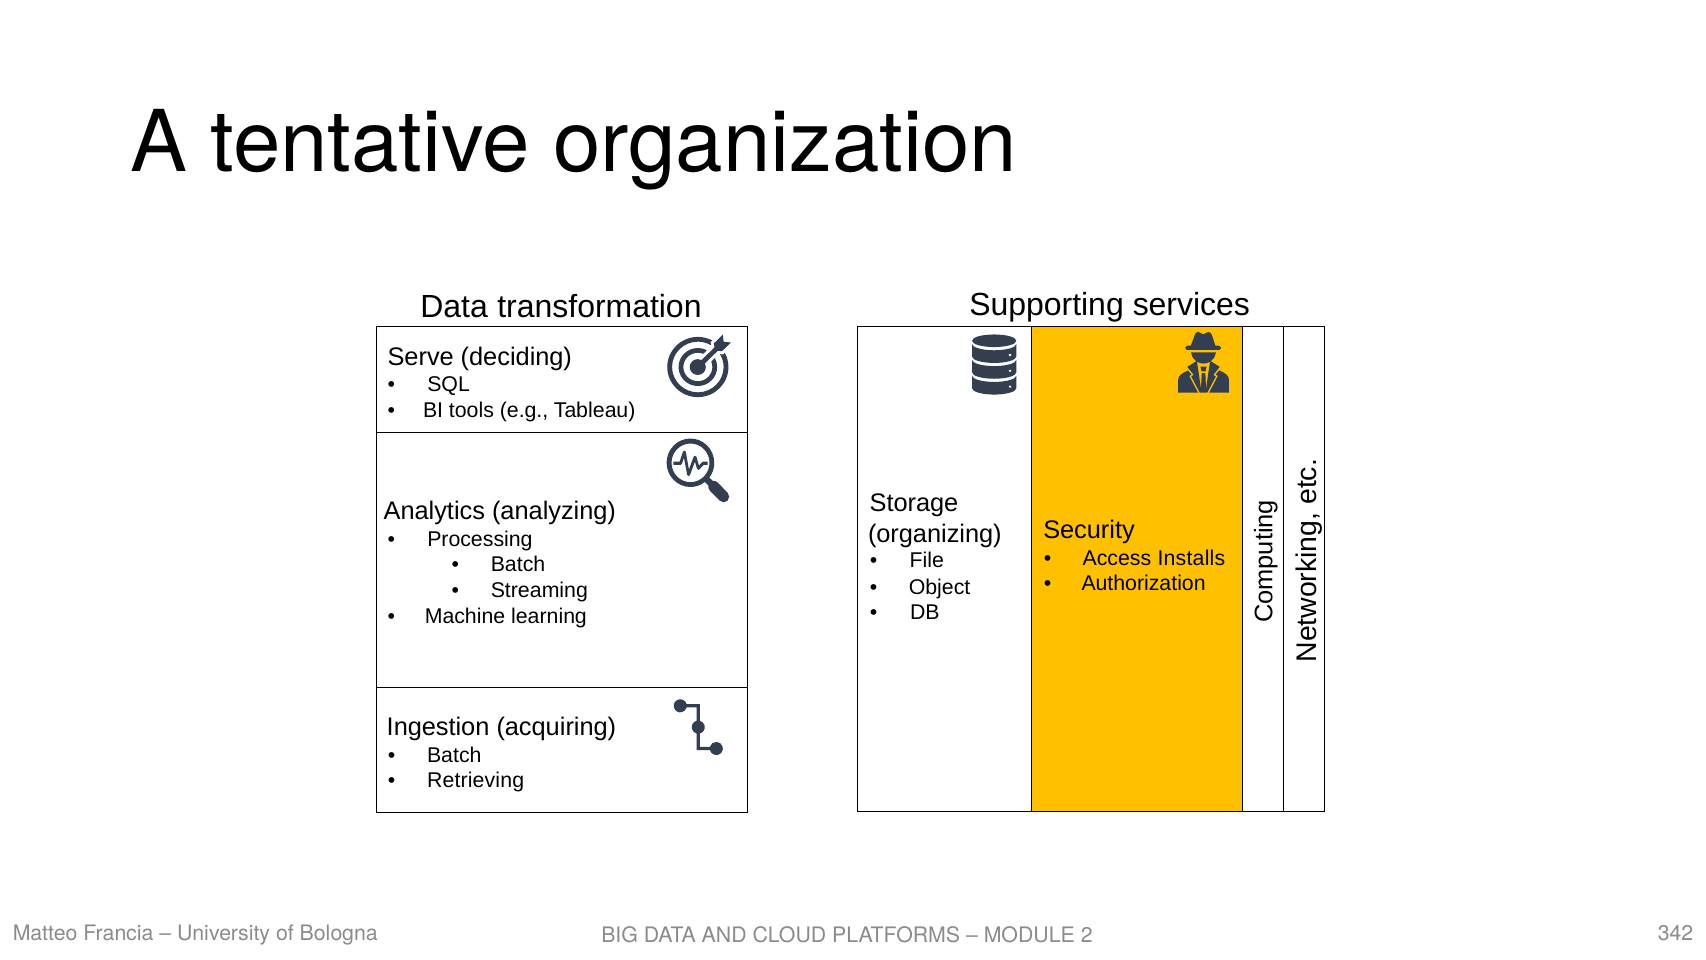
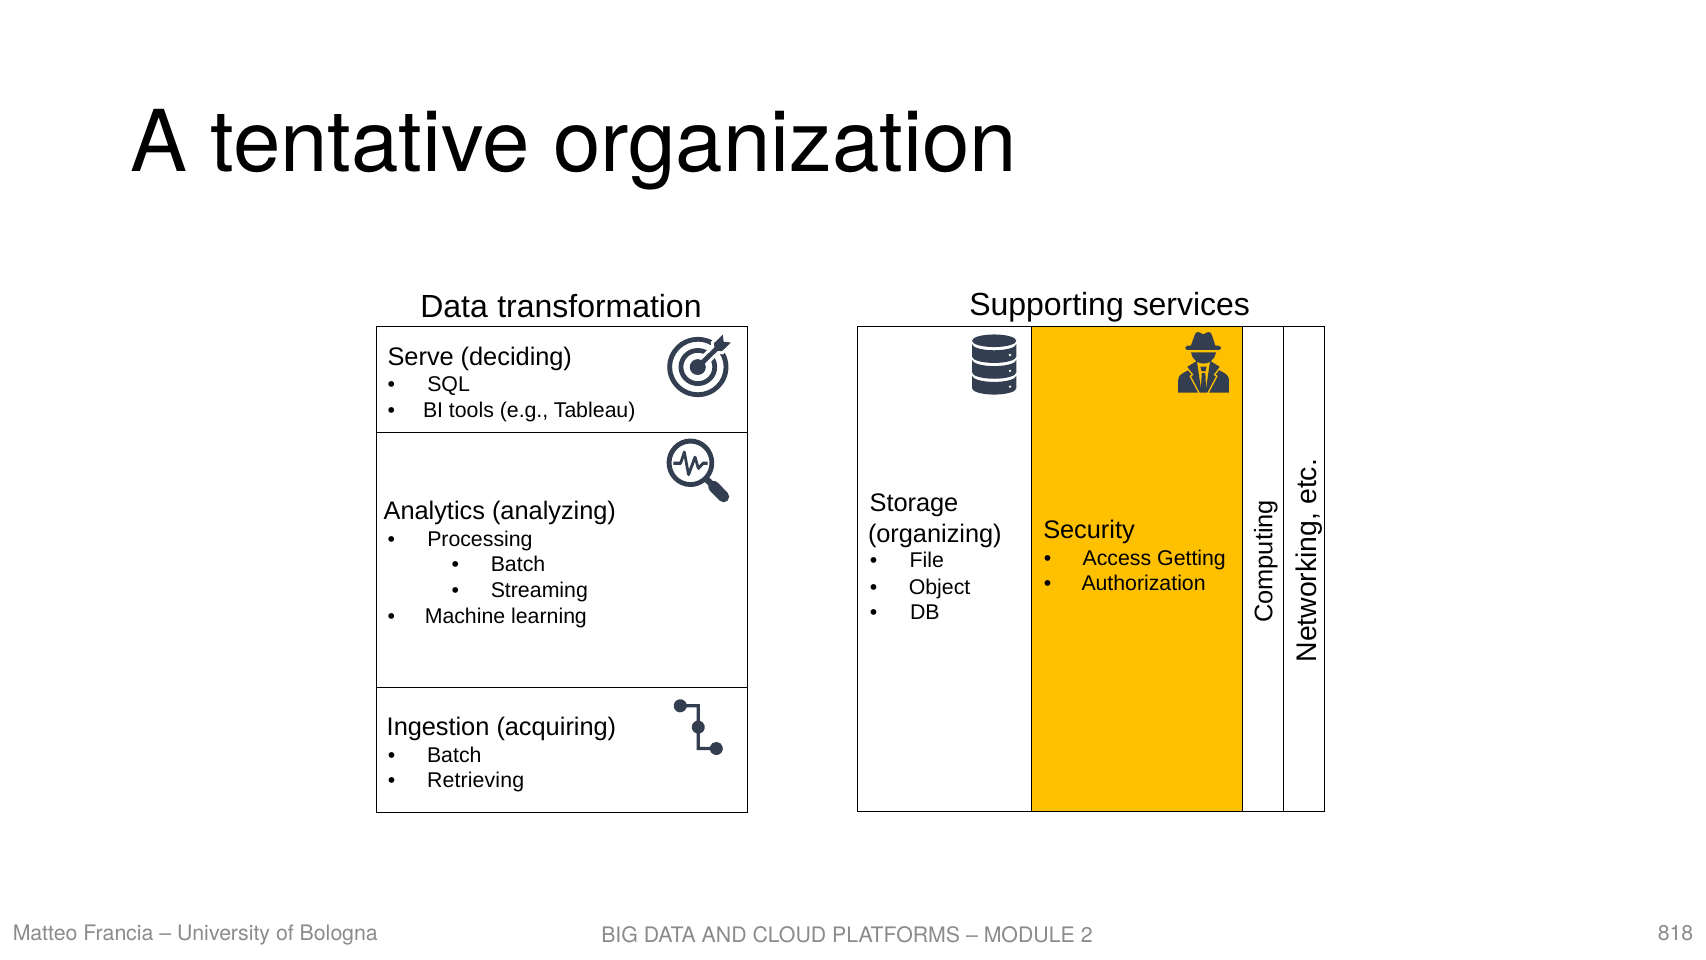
Installs: Installs -> Getting
342: 342 -> 818
